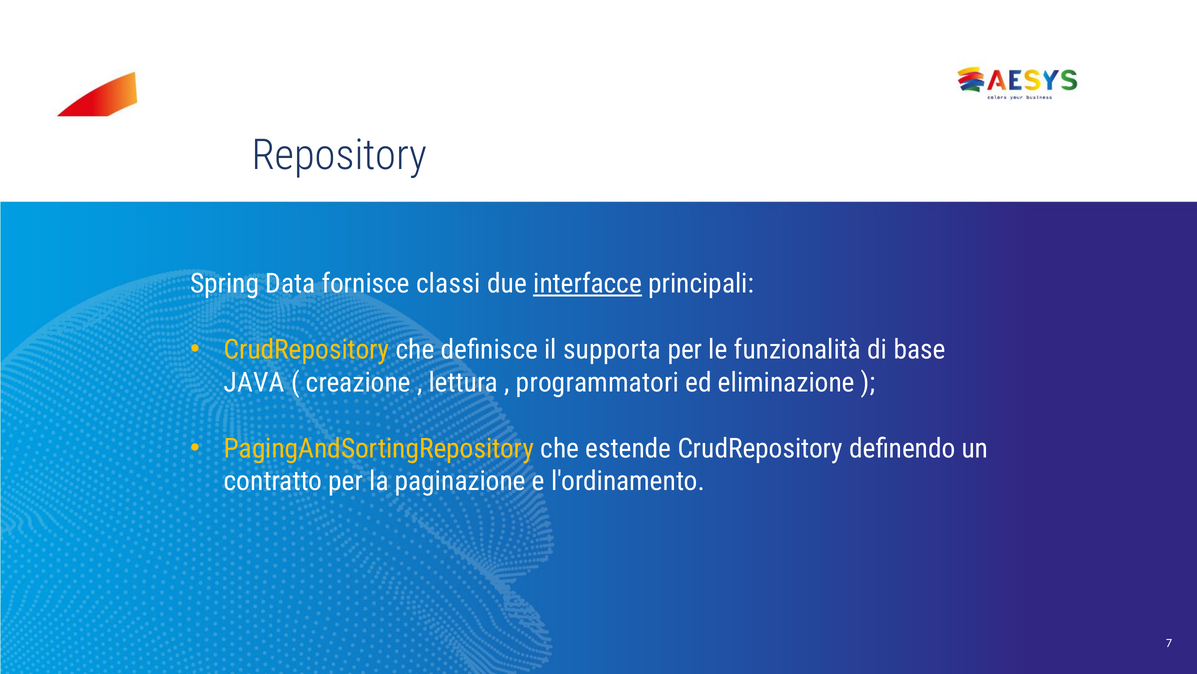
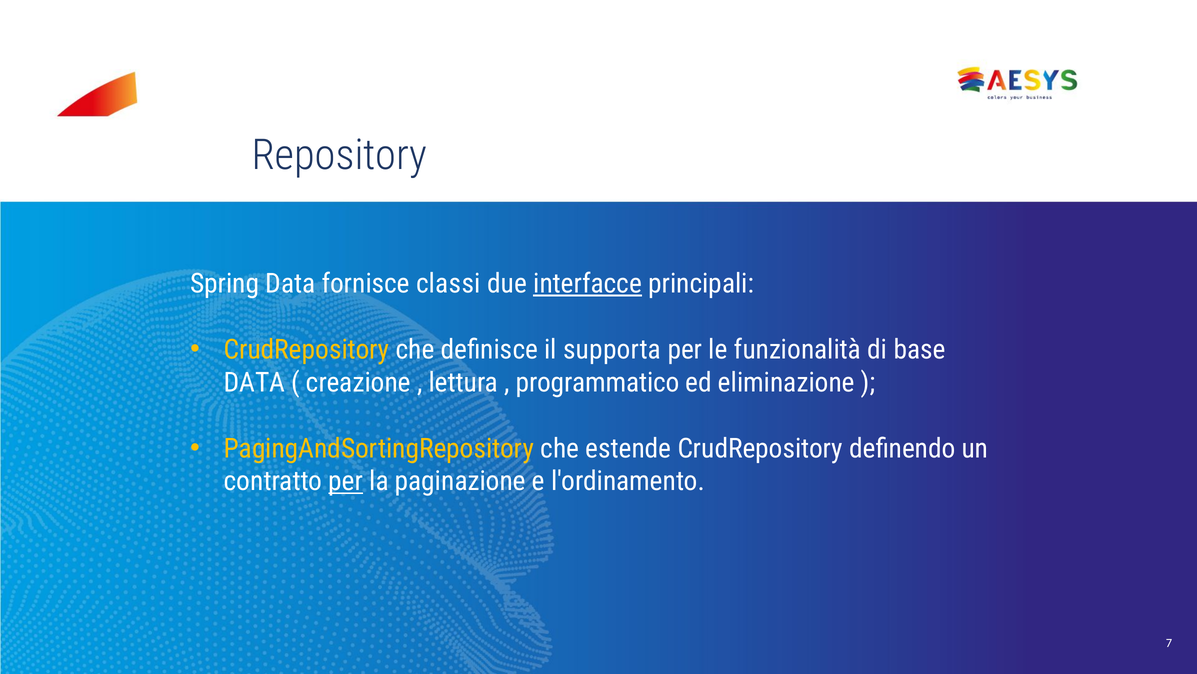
JAVA at (254, 382): JAVA -> DATA
programmatori: programmatori -> programmatico
per at (346, 481) underline: none -> present
